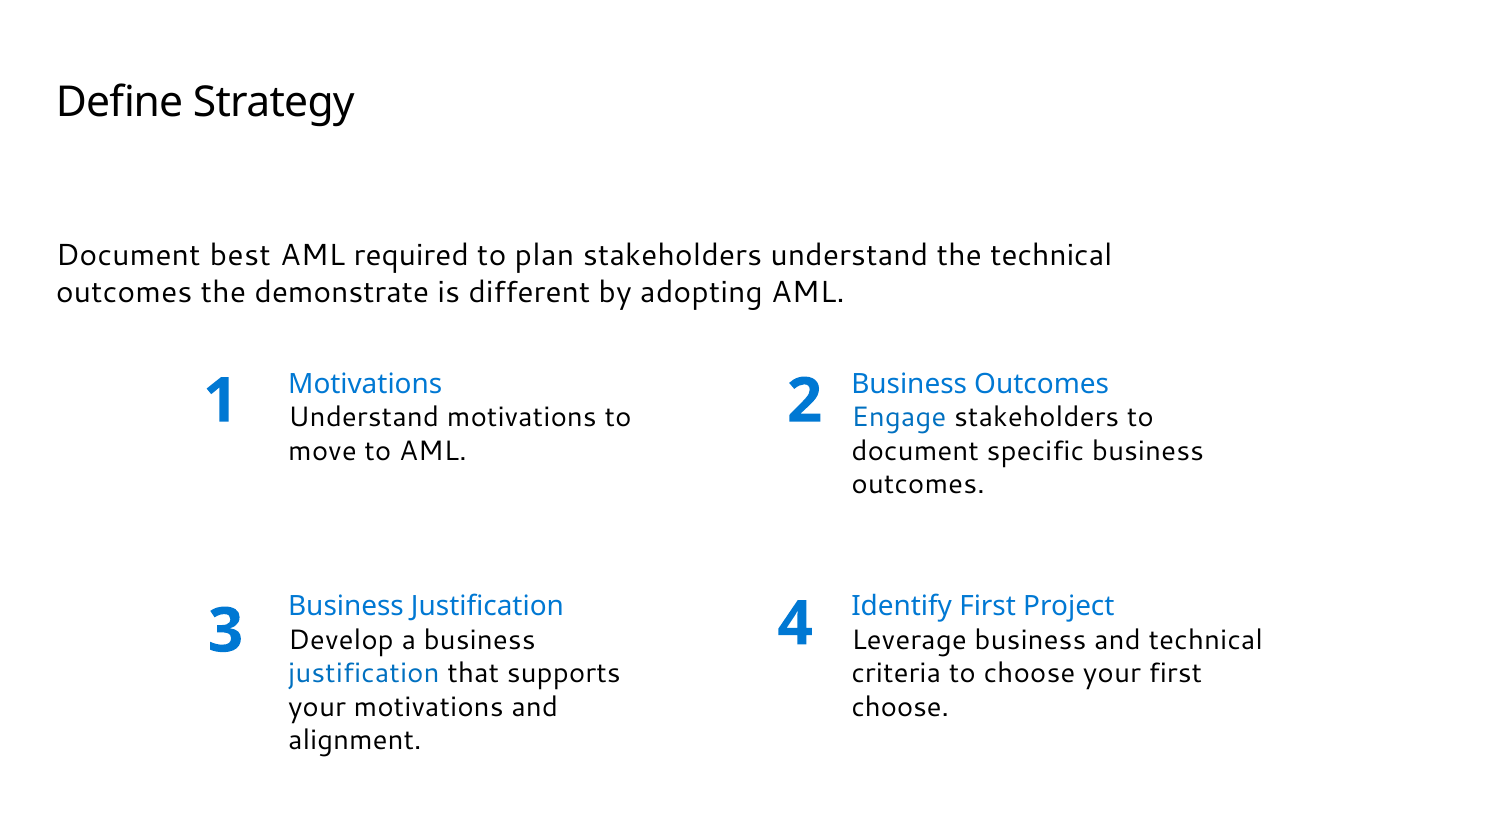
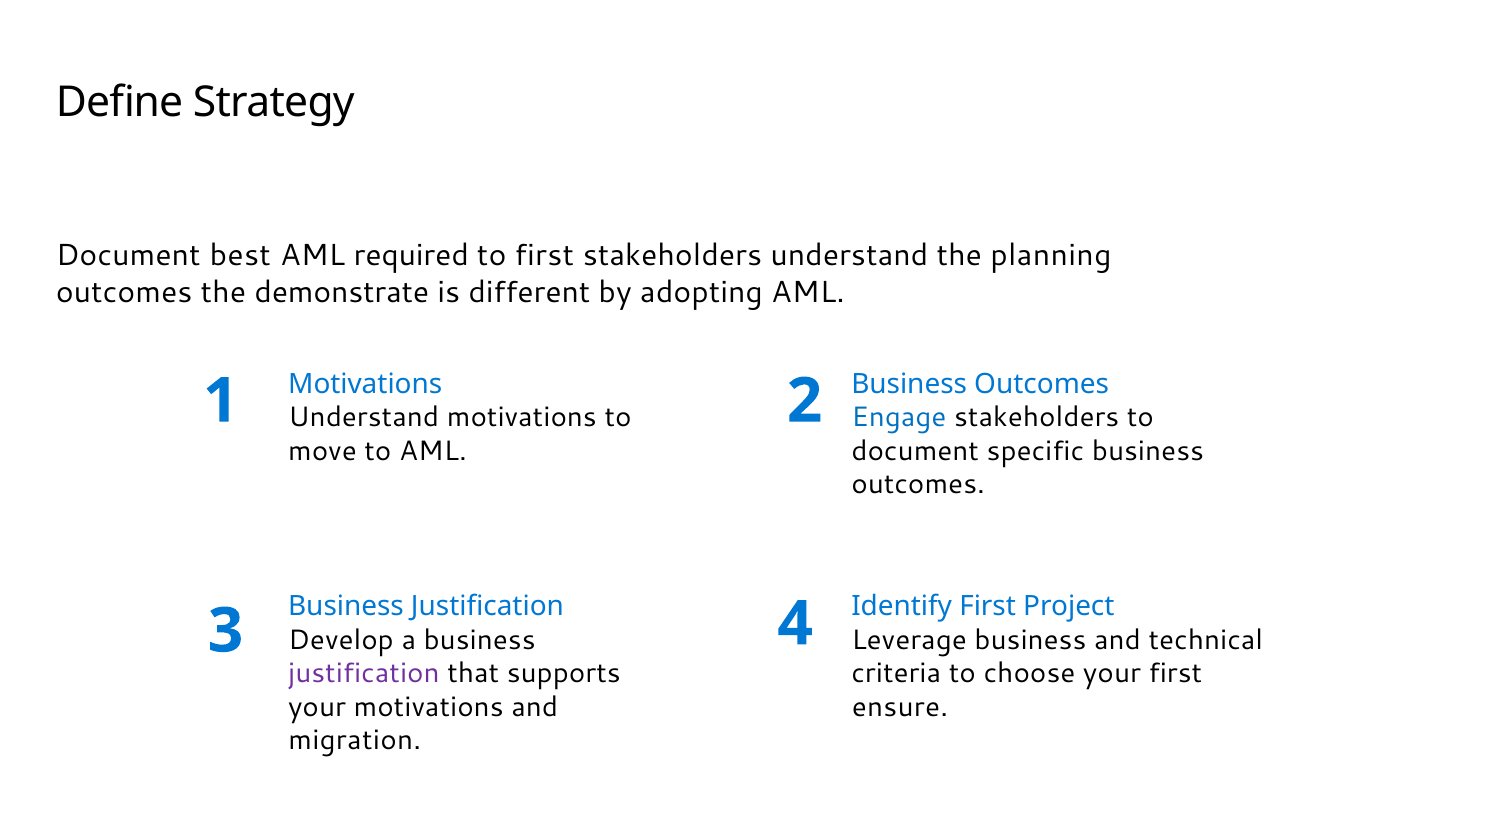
to plan: plan -> first
the technical: technical -> planning
justification at (364, 673) colour: blue -> purple
choose at (900, 707): choose -> ensure
alignment: alignment -> migration
